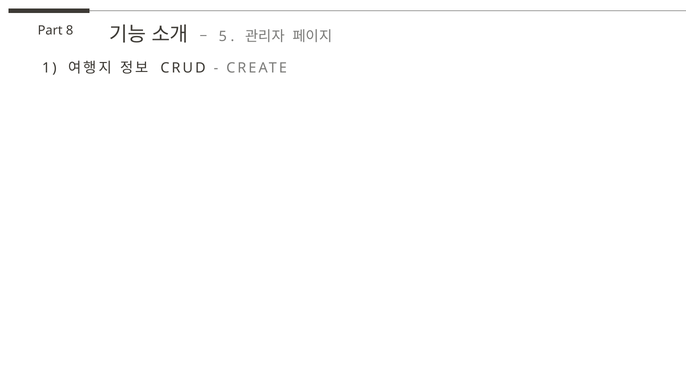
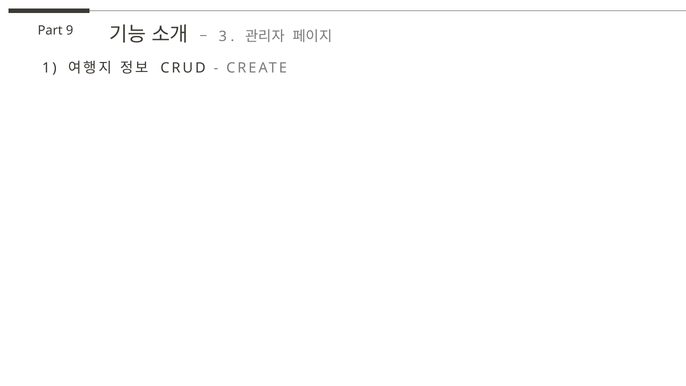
5: 5 -> 3
8: 8 -> 9
